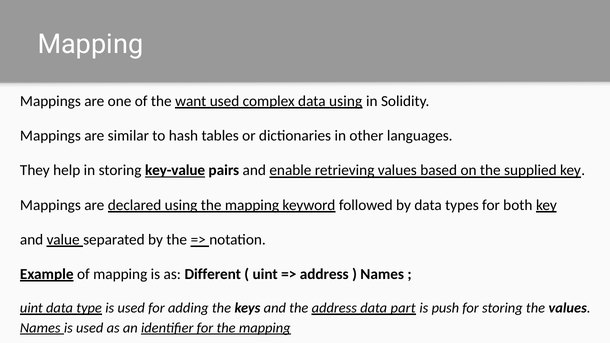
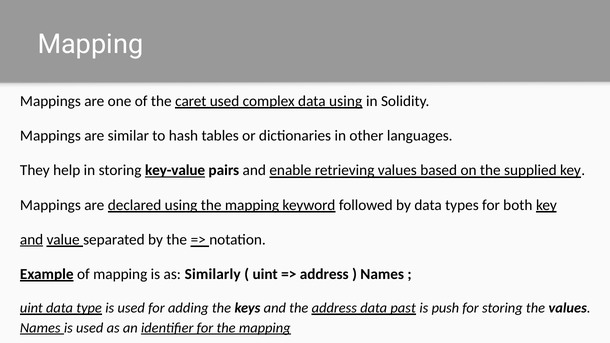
want: want -> caret
and at (32, 240) underline: none -> present
Different: Different -> Similarly
part: part -> past
